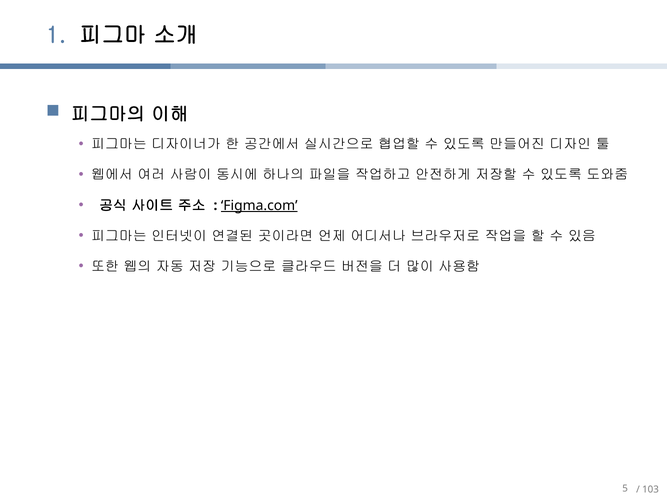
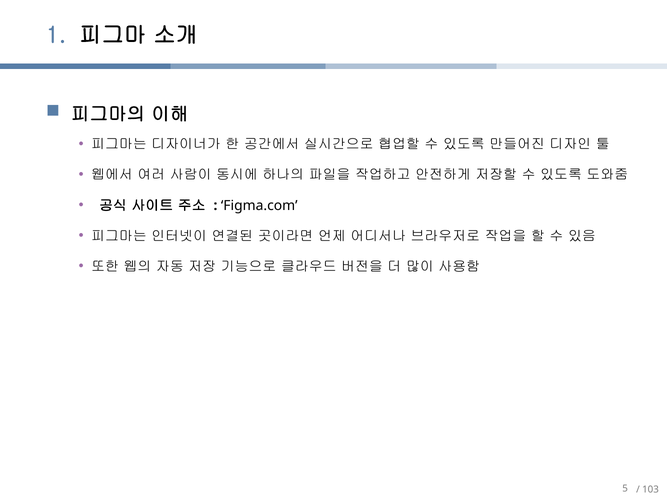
Figma.com underline: present -> none
